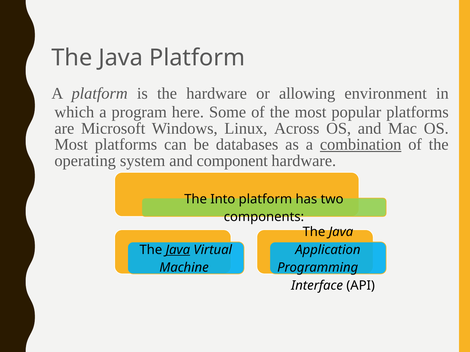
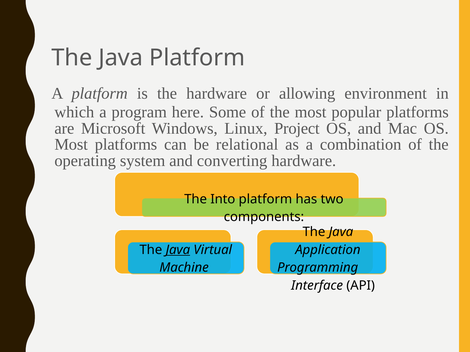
Across: Across -> Project
databases: databases -> relational
combination underline: present -> none
component: component -> converting
